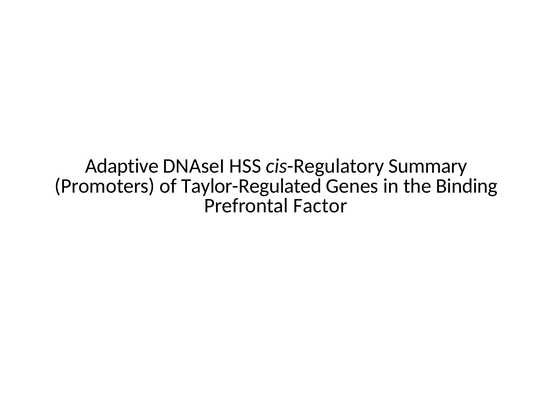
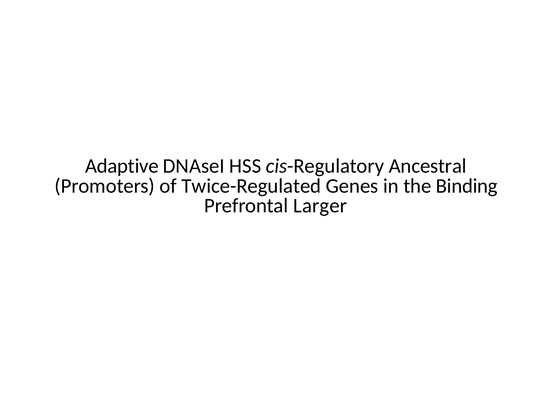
Summary: Summary -> Ancestral
Taylor-Regulated: Taylor-Regulated -> Twice-Regulated
Factor: Factor -> Larger
